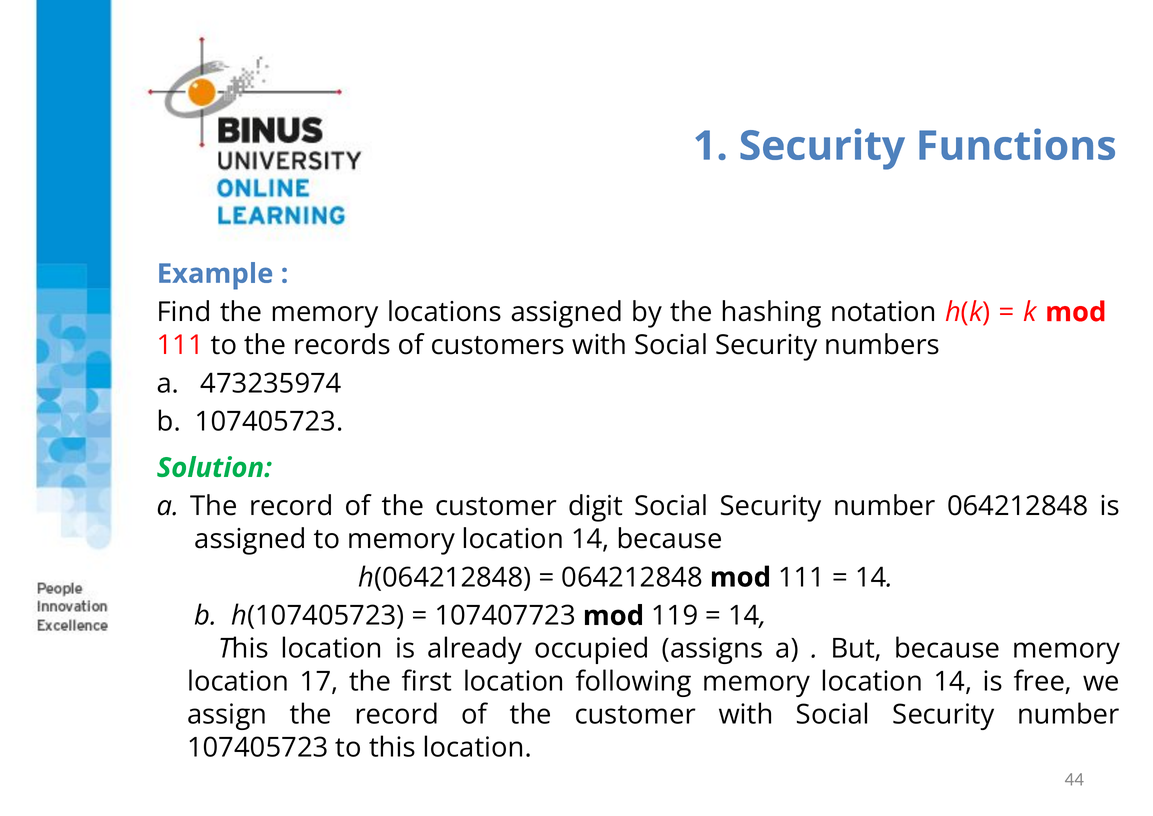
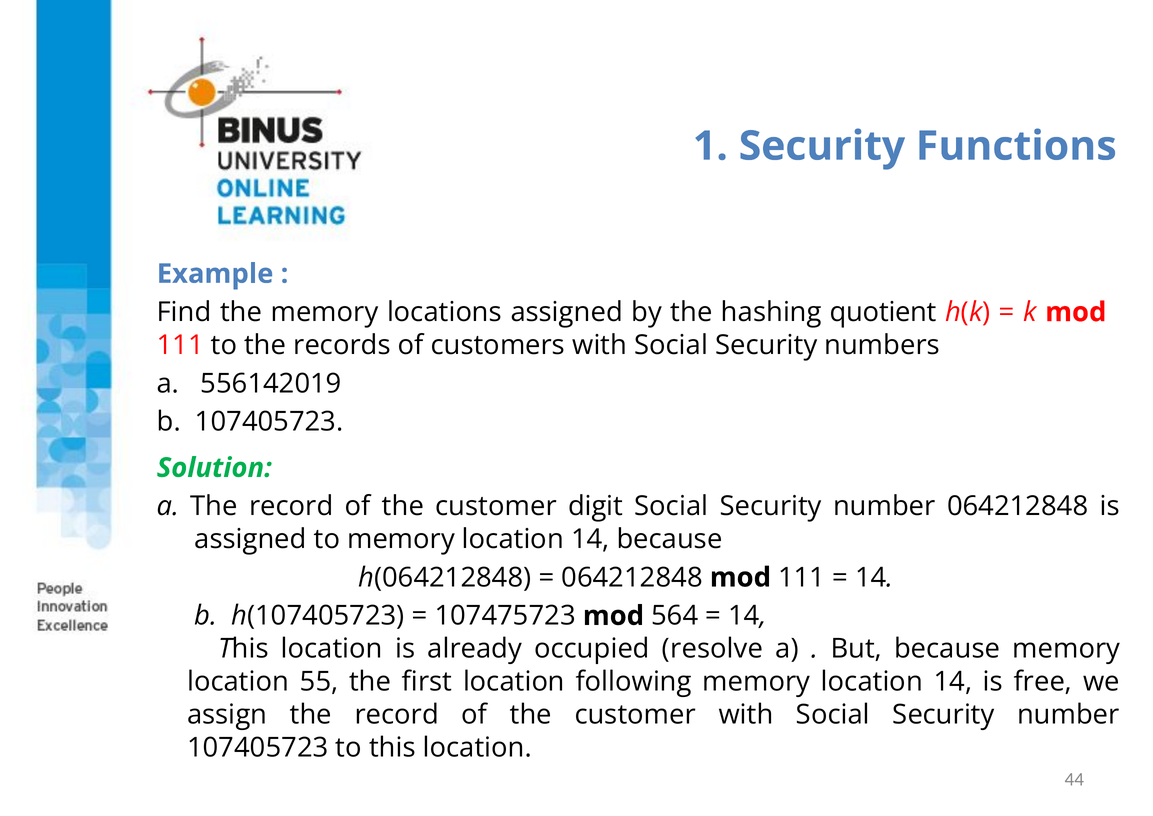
notation: notation -> quotient
473235974: 473235974 -> 556142019
107407723: 107407723 -> 107475723
119: 119 -> 564
assigns: assigns -> resolve
17: 17 -> 55
